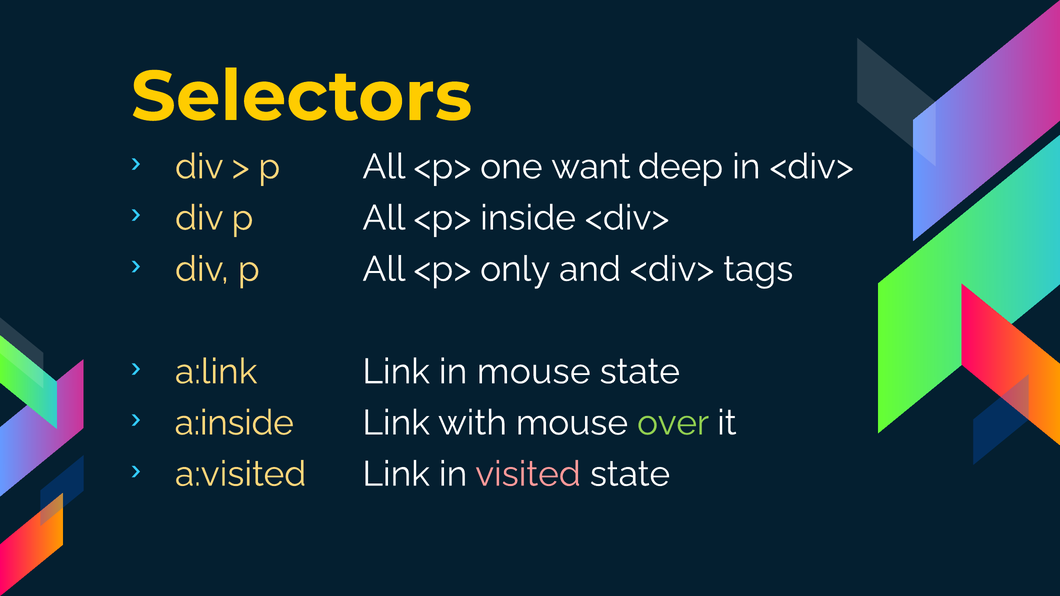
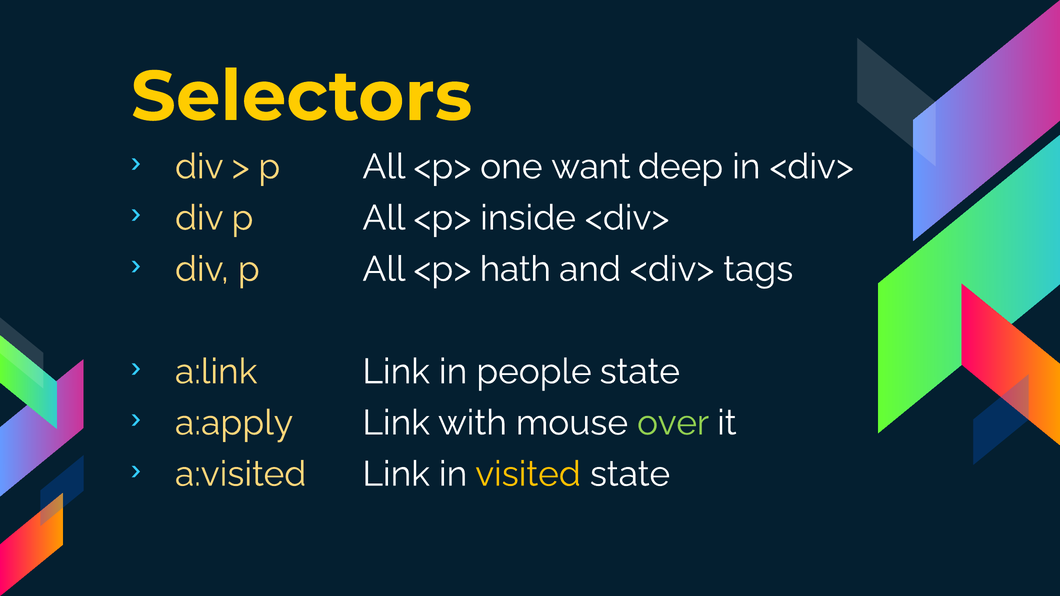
only: only -> hath
in mouse: mouse -> people
a:inside: a:inside -> a:apply
visited colour: pink -> yellow
